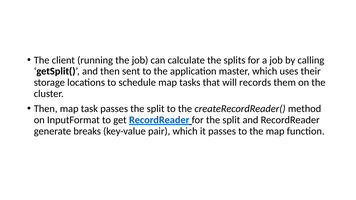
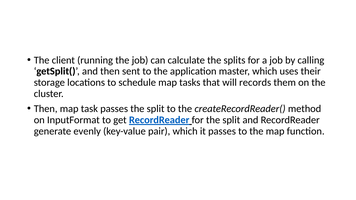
breaks: breaks -> evenly
